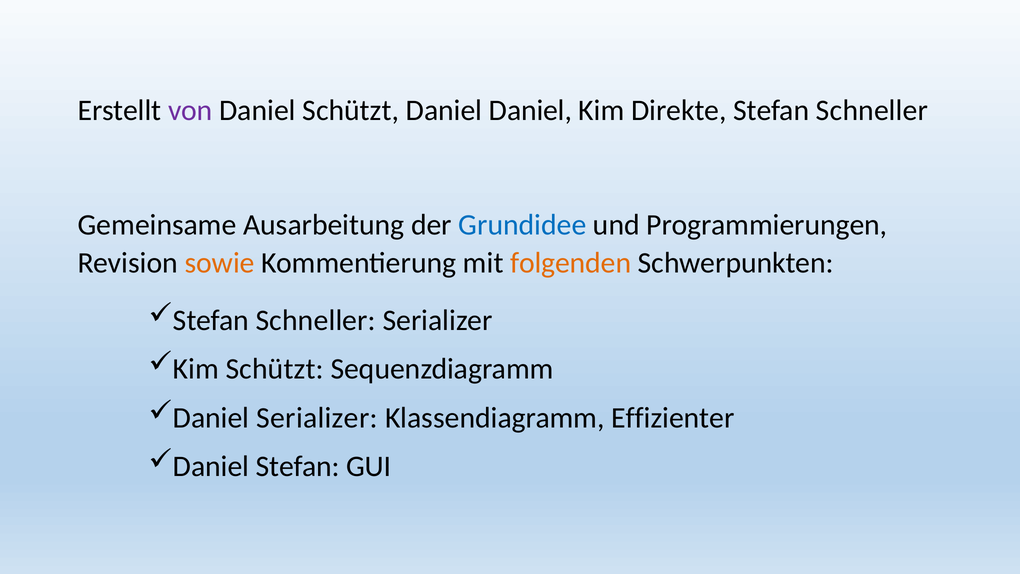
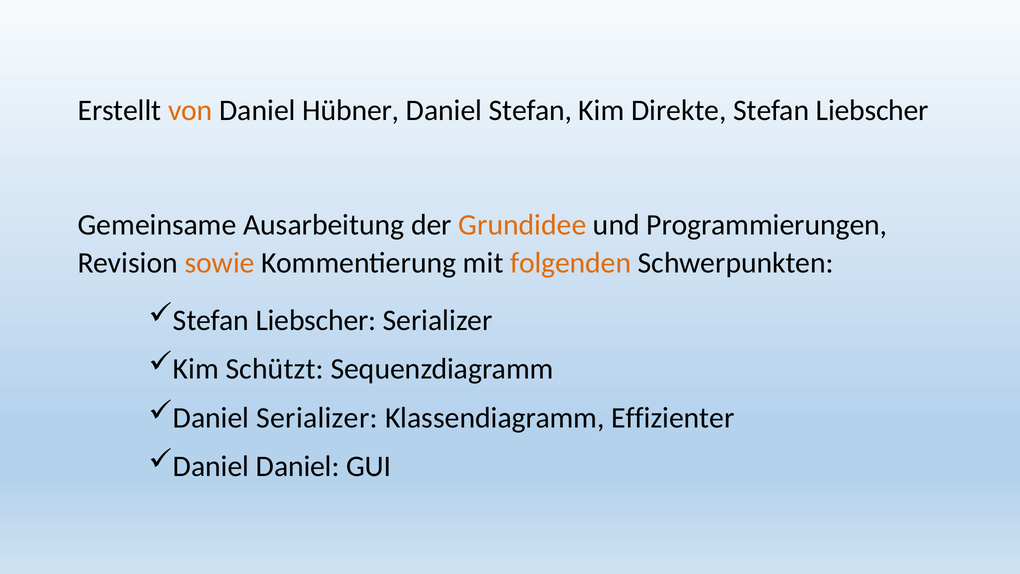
von colour: purple -> orange
Daniel Schützt: Schützt -> Hübner
Daniel Daniel: Daniel -> Stefan
Schneller at (872, 110): Schneller -> Liebscher
Grundidee colour: blue -> orange
Schneller at (316, 320): Schneller -> Liebscher
Daniel Stefan: Stefan -> Daniel
